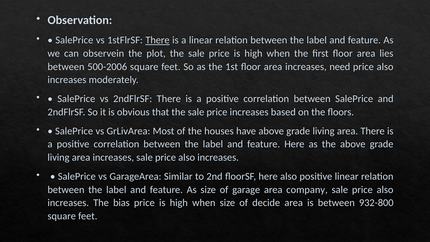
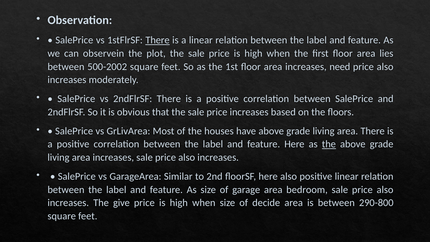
500-2006: 500-2006 -> 500-2002
the at (329, 144) underline: none -> present
company: company -> bedroom
bias: bias -> give
932-800: 932-800 -> 290-800
